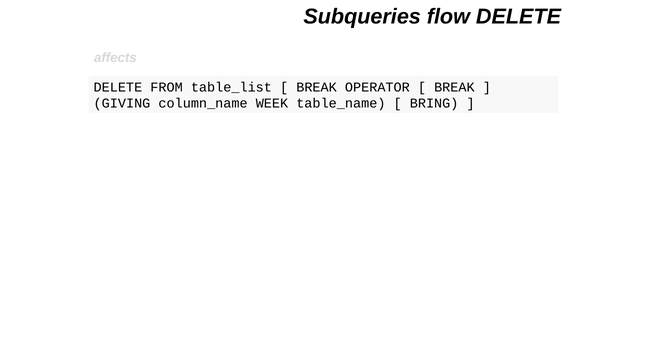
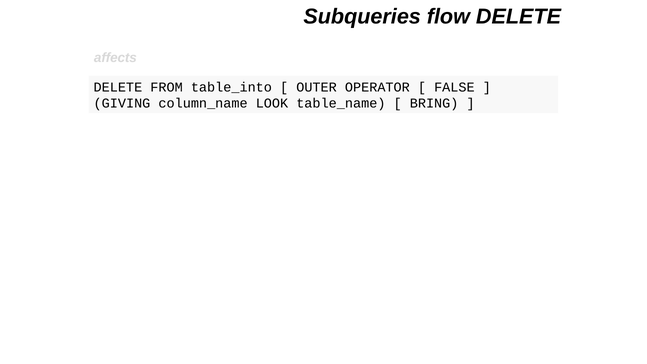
table_list: table_list -> table_into
BREAK at (317, 87): BREAK -> OUTER
BREAK at (454, 87): BREAK -> FALSE
WEEK: WEEK -> LOOK
